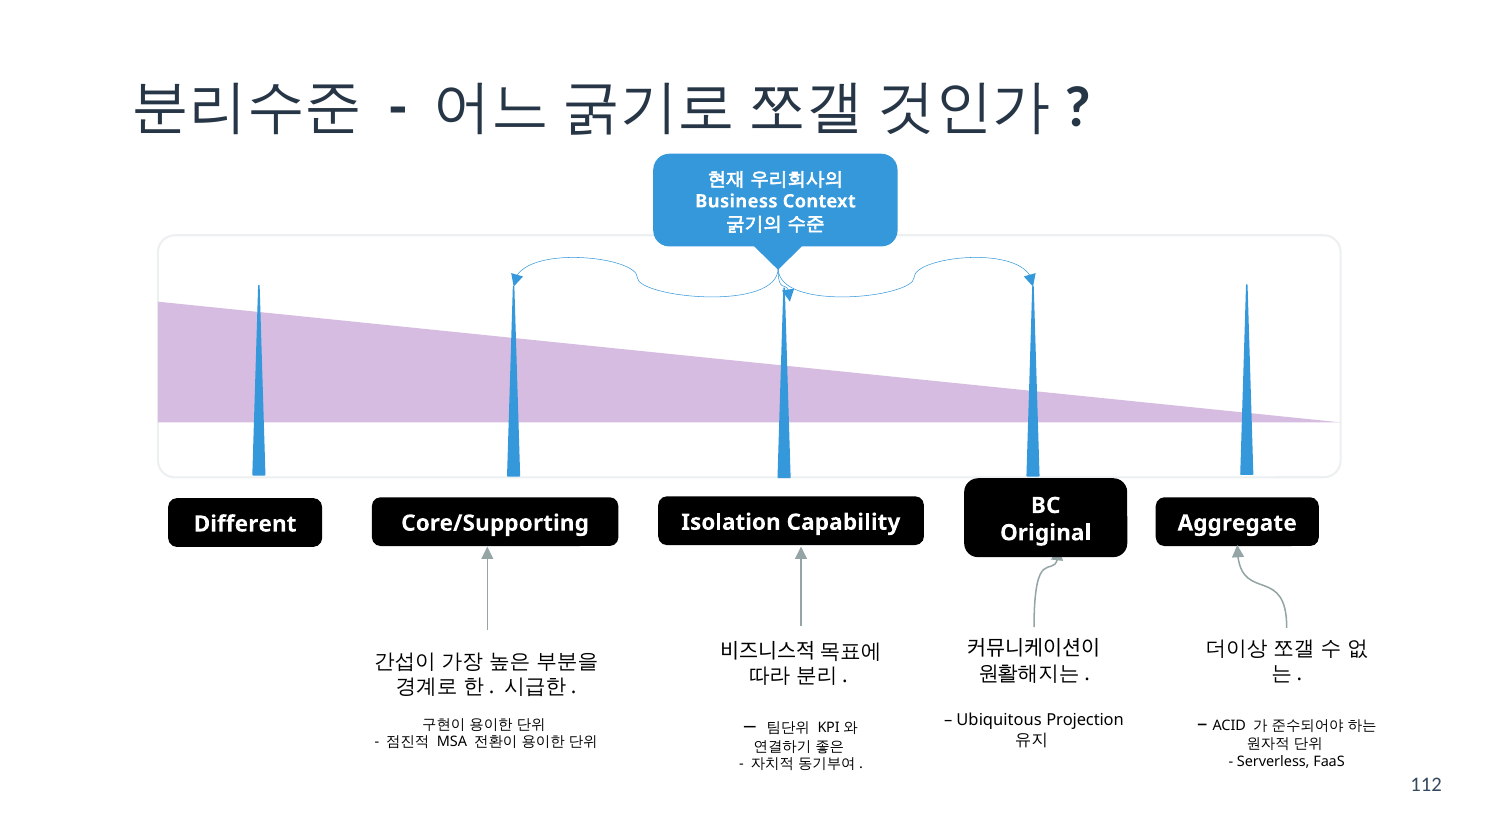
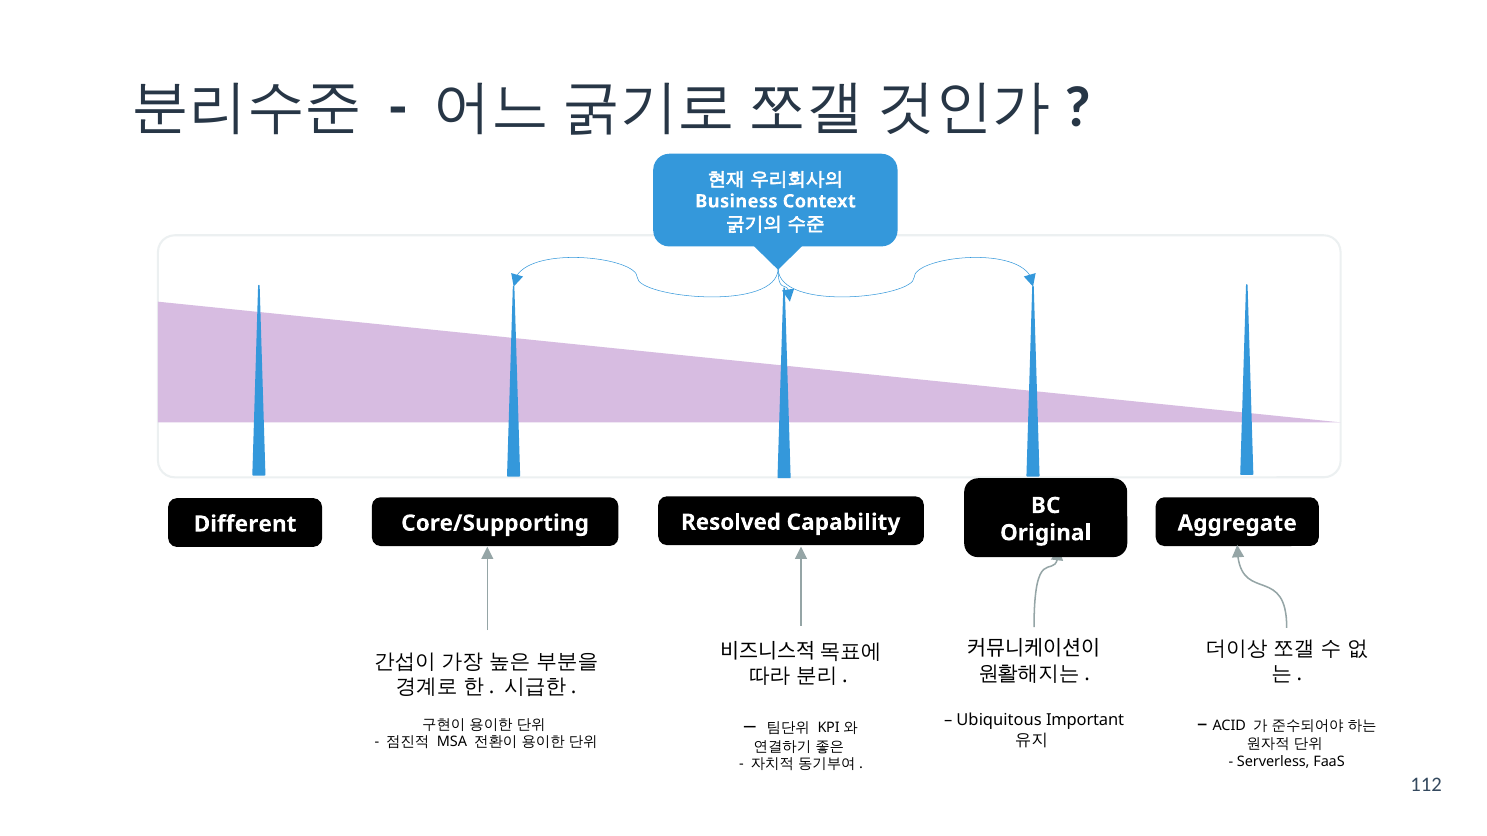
Isolation: Isolation -> Resolved
Projection: Projection -> Important
